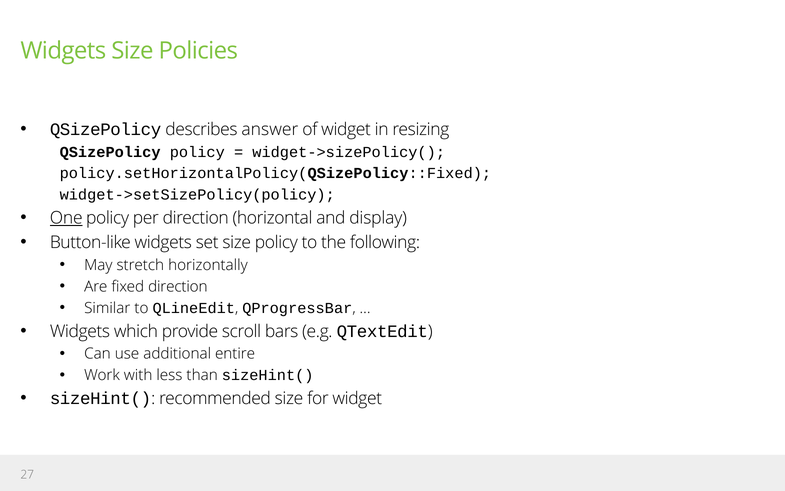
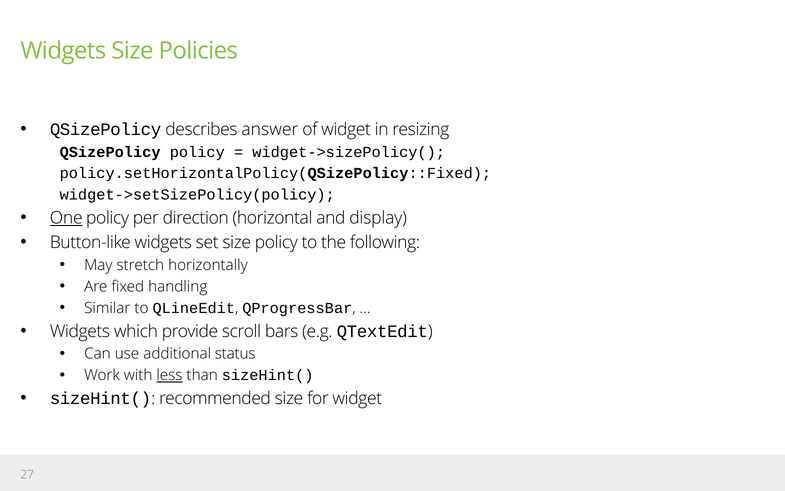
fixed direction: direction -> handling
entire: entire -> status
less underline: none -> present
